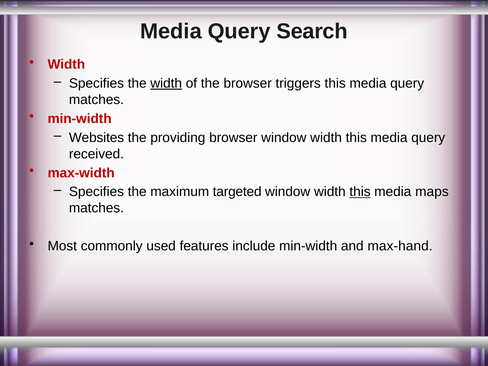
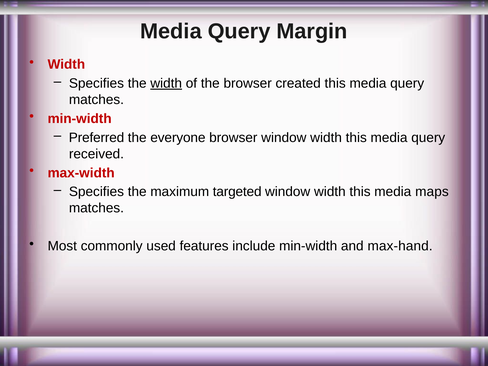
Search: Search -> Margin
triggers: triggers -> created
Websites: Websites -> Preferred
providing: providing -> everyone
this at (360, 192) underline: present -> none
